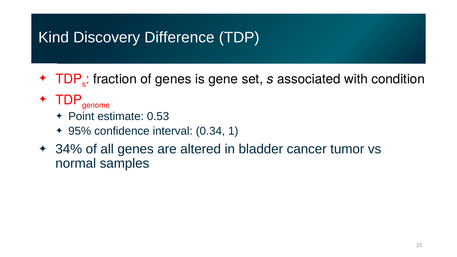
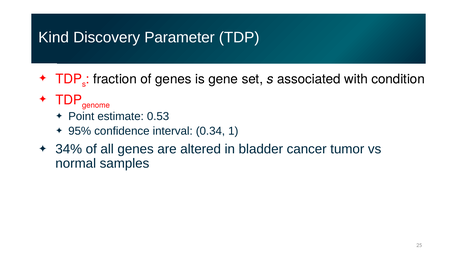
Difference: Difference -> Parameter
